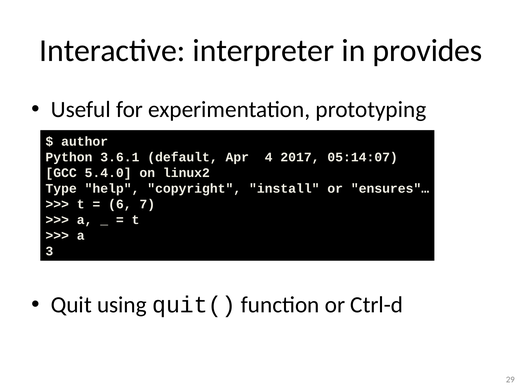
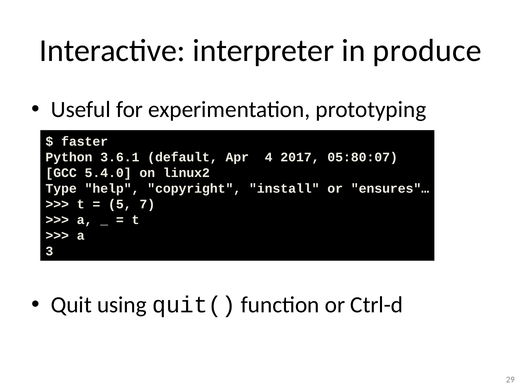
provides: provides -> produce
author: author -> faster
05:14:07: 05:14:07 -> 05:80:07
6: 6 -> 5
